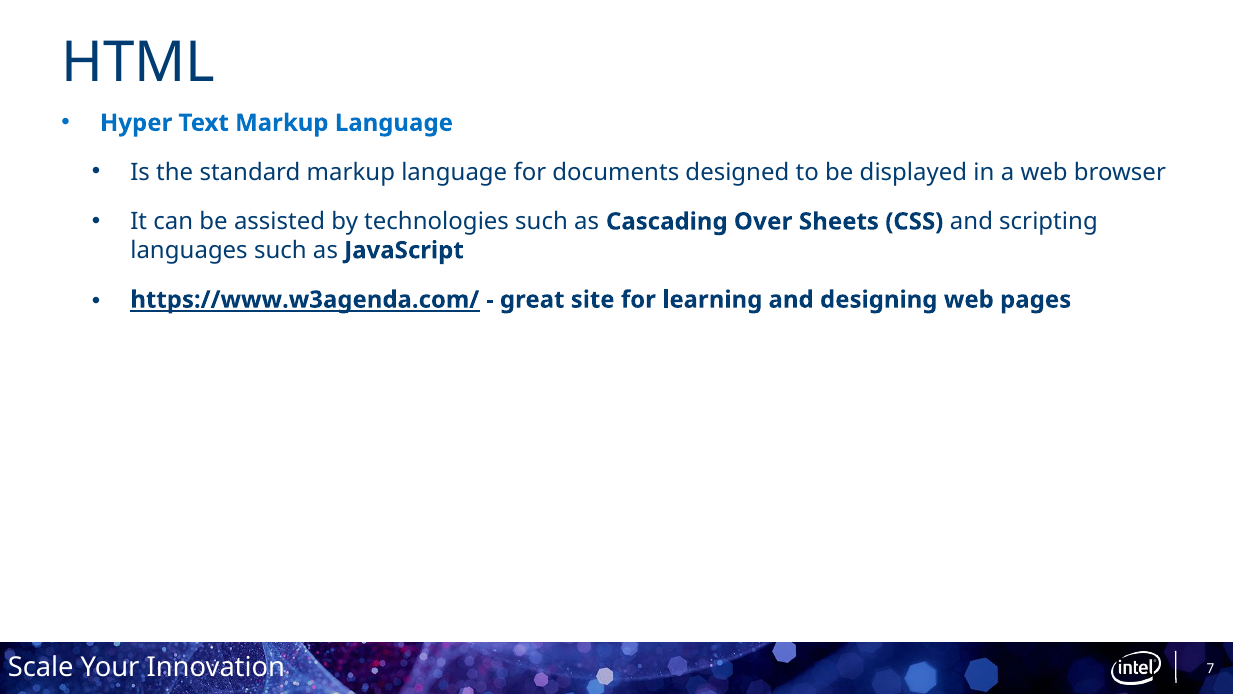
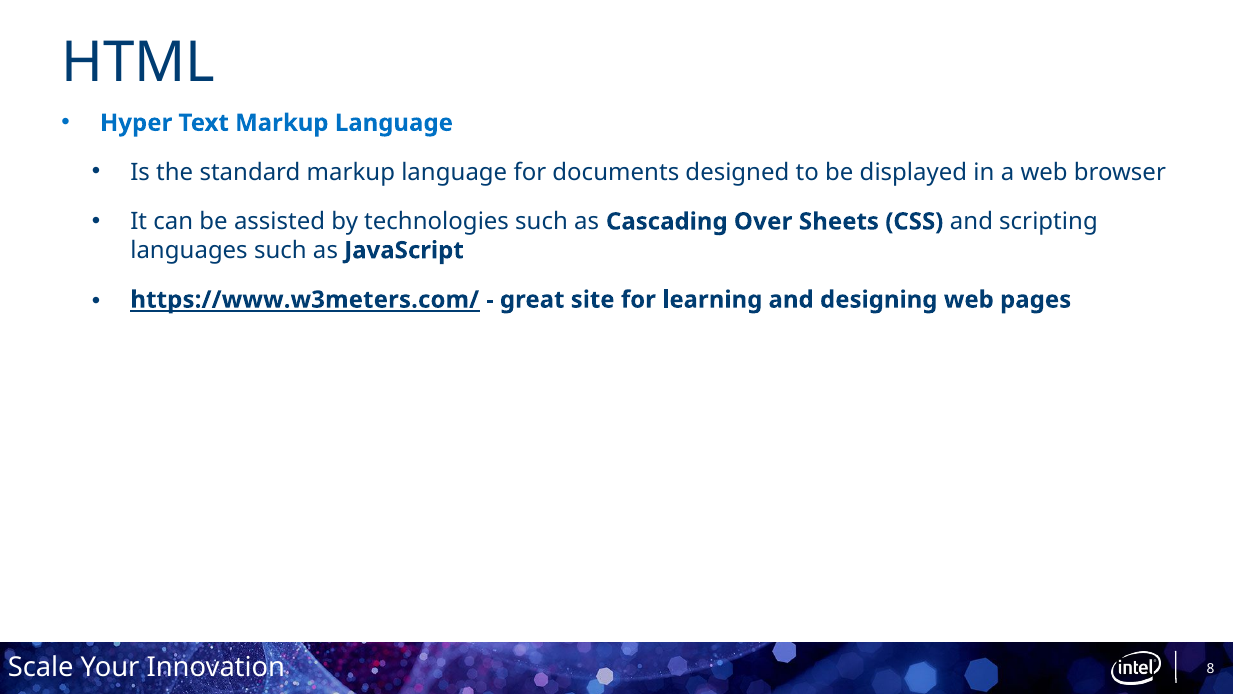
https://www.w3agenda.com/: https://www.w3agenda.com/ -> https://www.w3meters.com/
7: 7 -> 8
